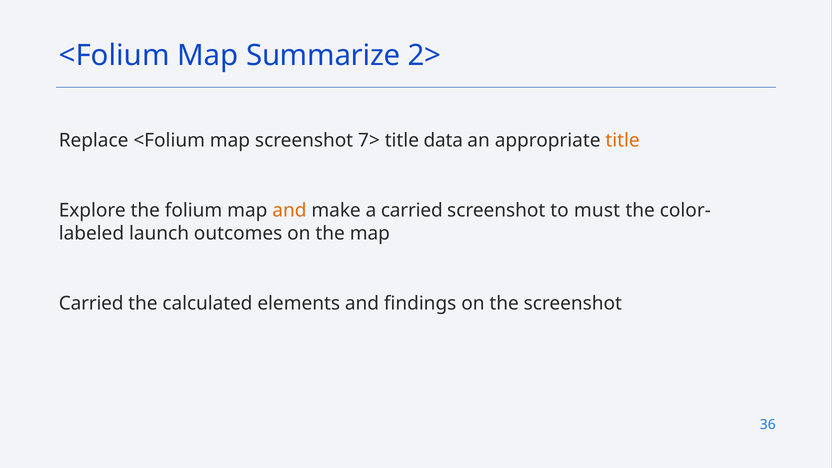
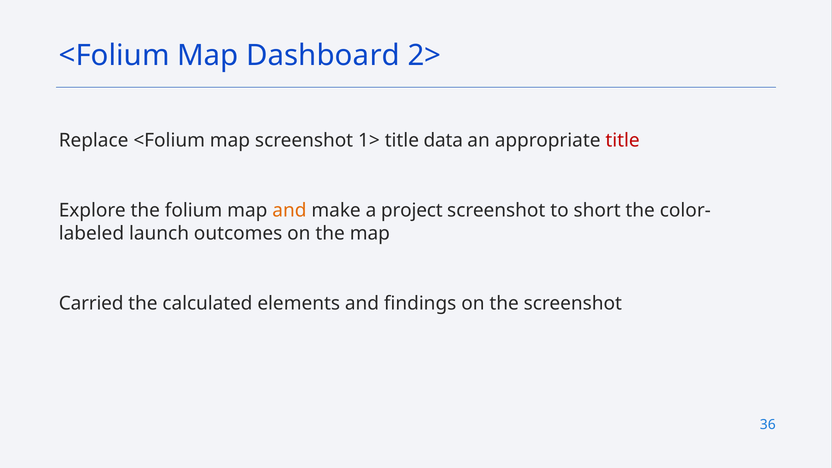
Summarize: Summarize -> Dashboard
7>: 7> -> 1>
title at (623, 140) colour: orange -> red
a carried: carried -> project
must: must -> short
